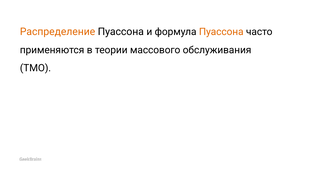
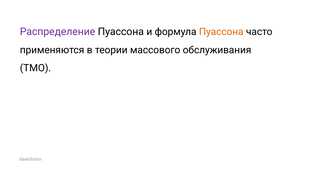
Распределение colour: orange -> purple
